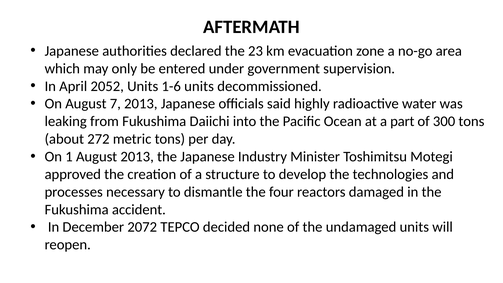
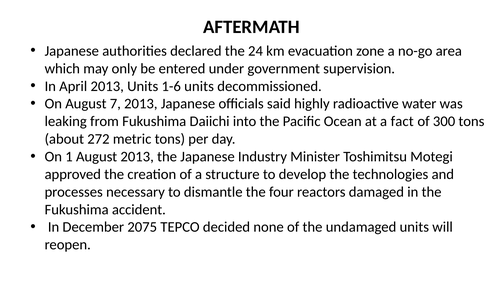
23: 23 -> 24
April 2052: 2052 -> 2013
part: part -> fact
2072: 2072 -> 2075
